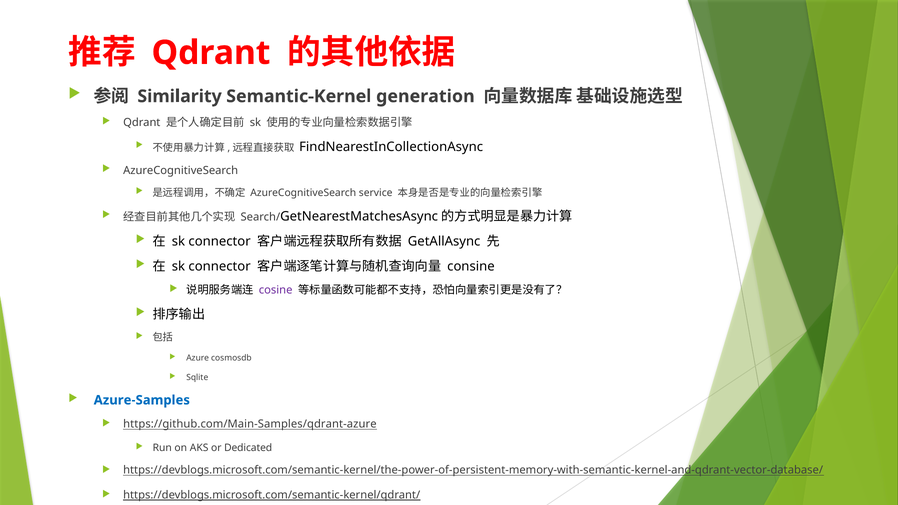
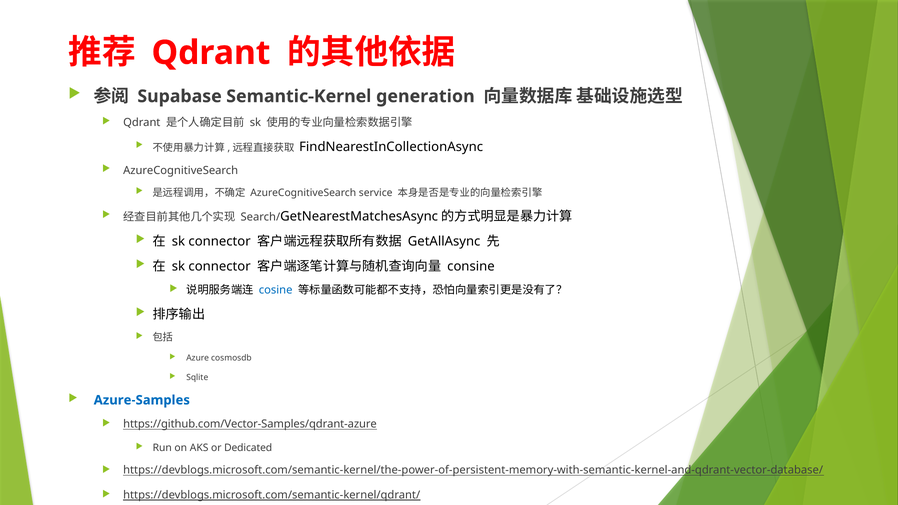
Similarity: Similarity -> Supabase
cosine colour: purple -> blue
https://github.com/Main-Samples/qdrant-azure: https://github.com/Main-Samples/qdrant-azure -> https://github.com/Vector-Samples/qdrant-azure
